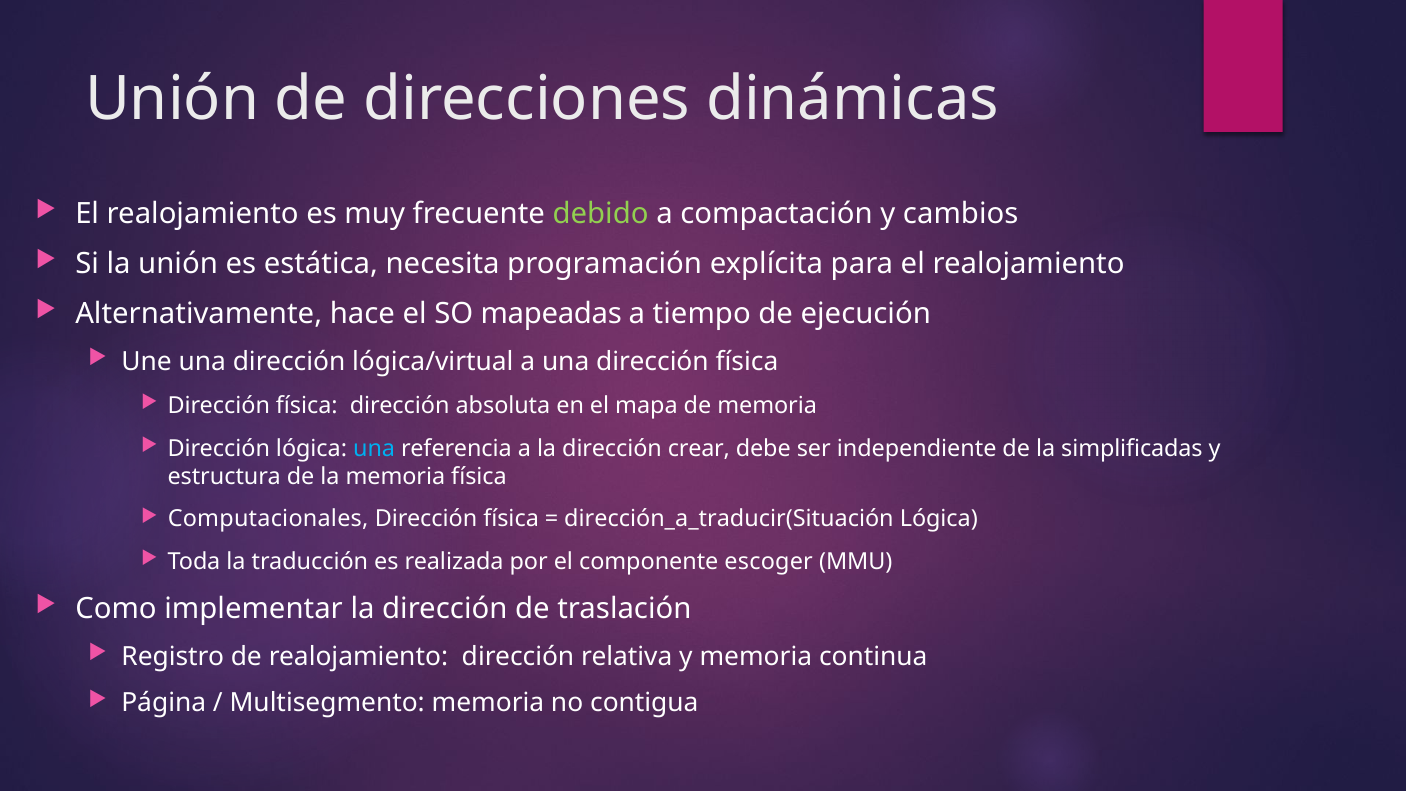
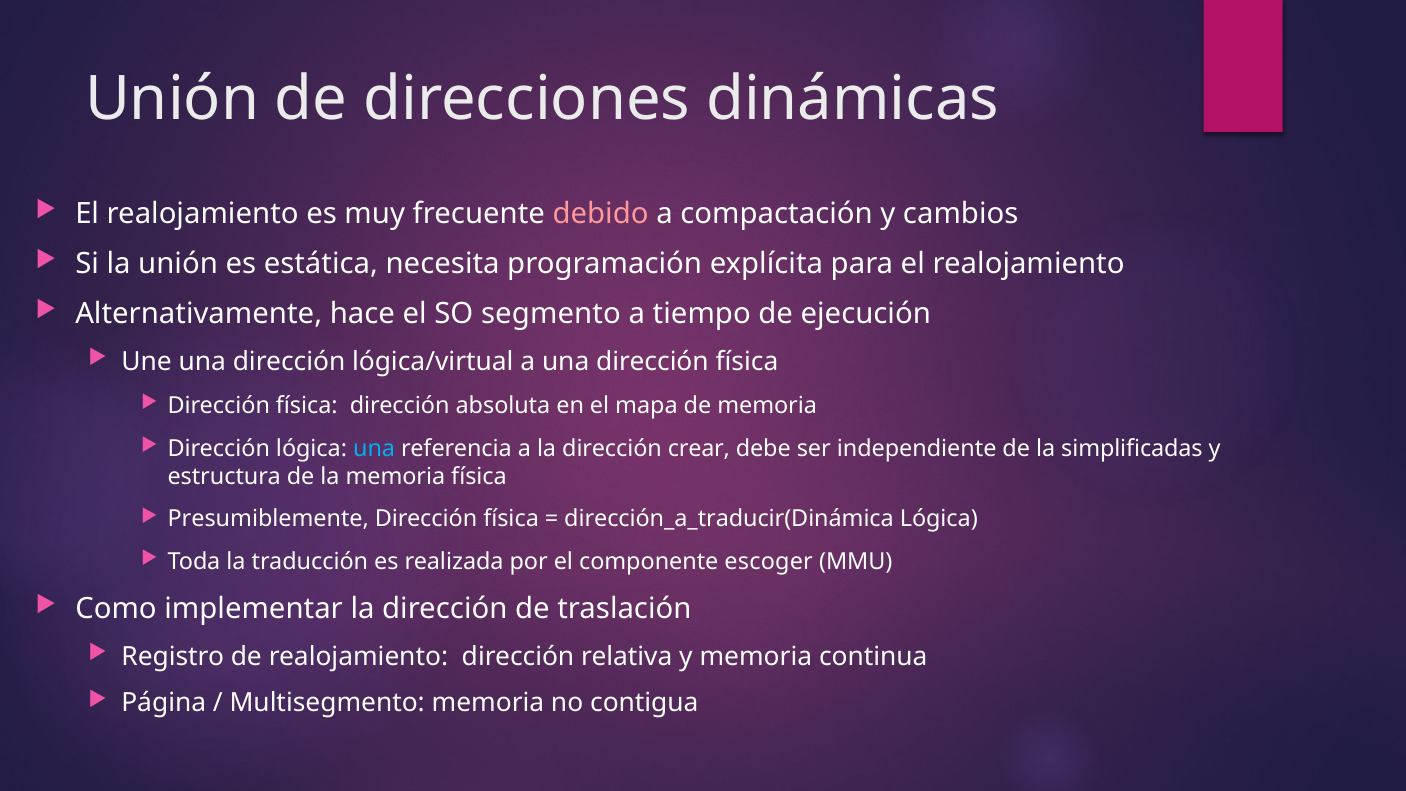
debido colour: light green -> pink
mapeadas: mapeadas -> segmento
Computacionales: Computacionales -> Presumiblemente
dirección_a_traducir(Situación: dirección_a_traducir(Situación -> dirección_a_traducir(Dinámica
